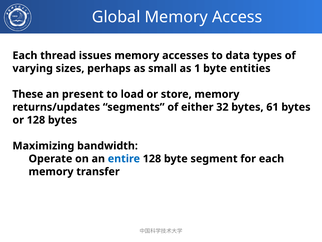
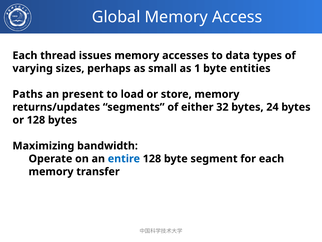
These: These -> Paths
61: 61 -> 24
